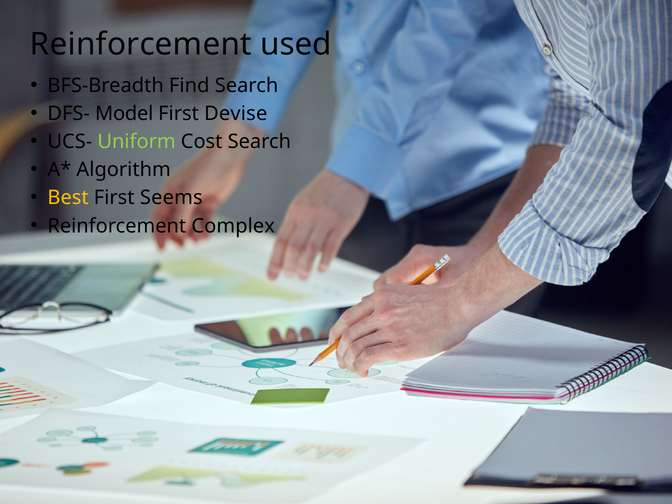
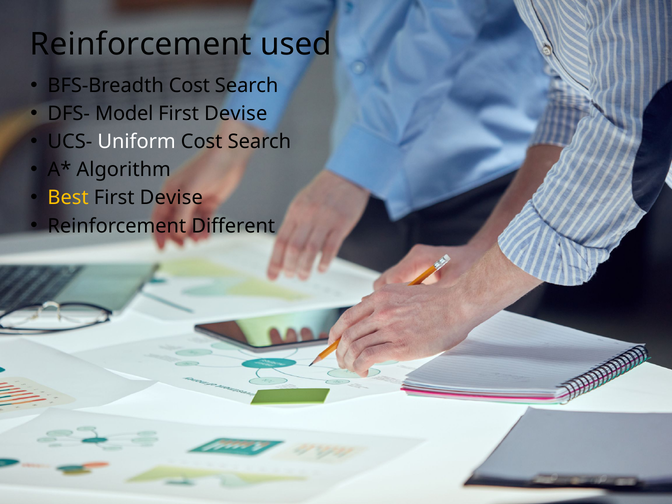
BFS-Breadth Find: Find -> Cost
Uniform colour: light green -> white
Seems at (171, 198): Seems -> Devise
Complex: Complex -> Different
